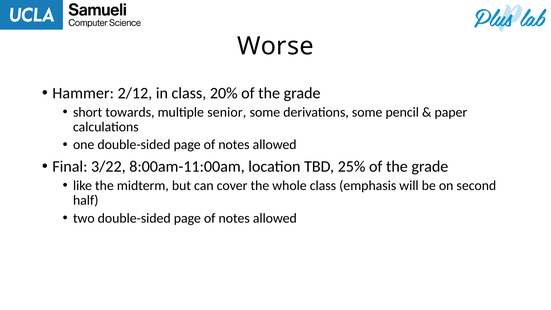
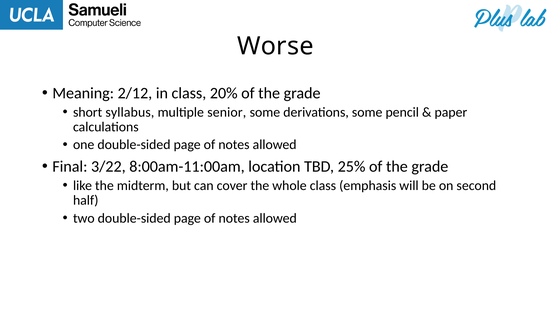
Hammer: Hammer -> Meaning
towards: towards -> syllabus
